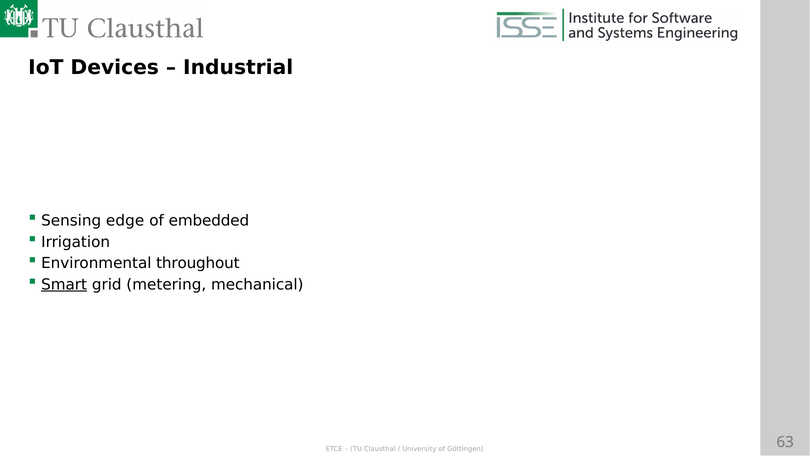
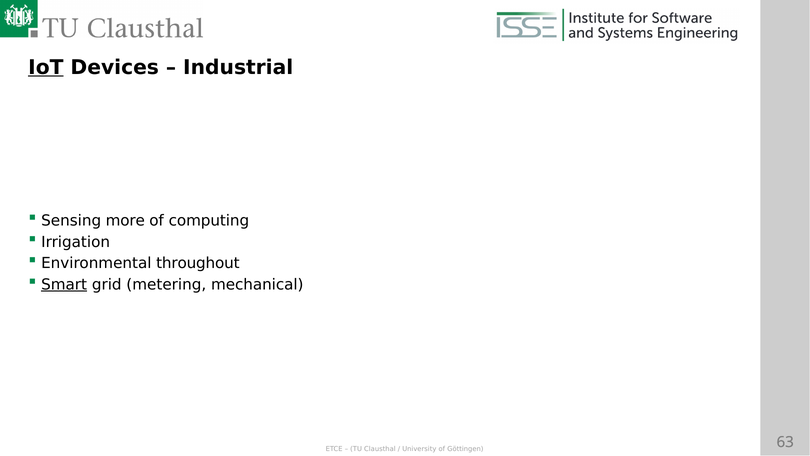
IoT underline: none -> present
edge: edge -> more
embedded: embedded -> computing
